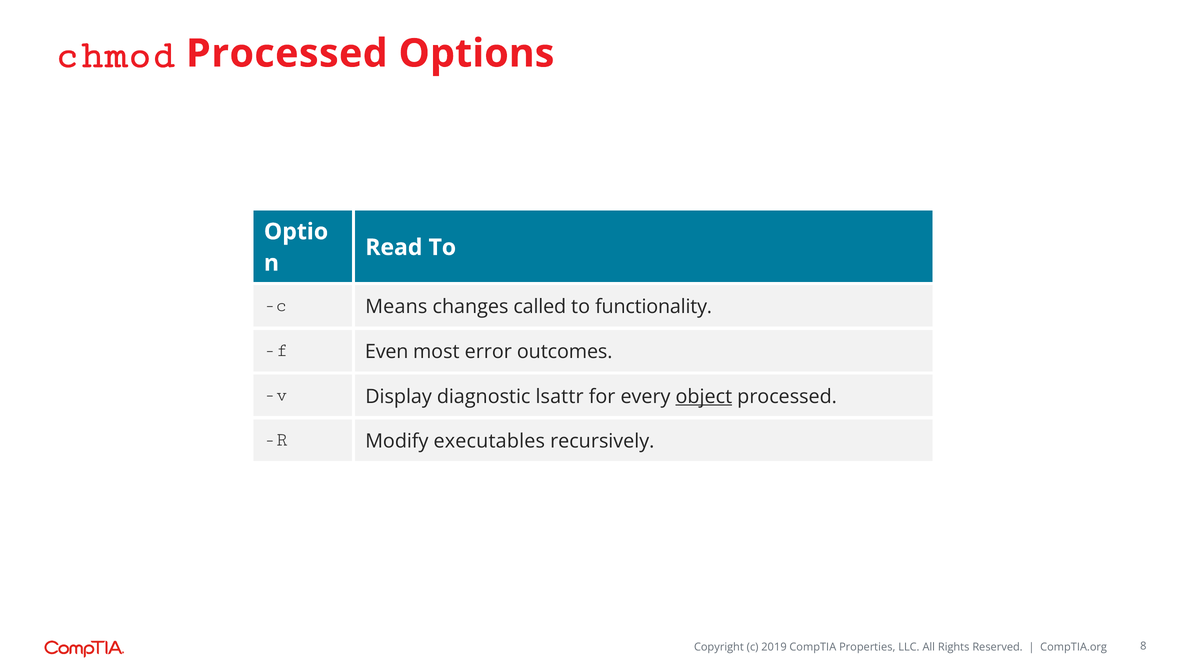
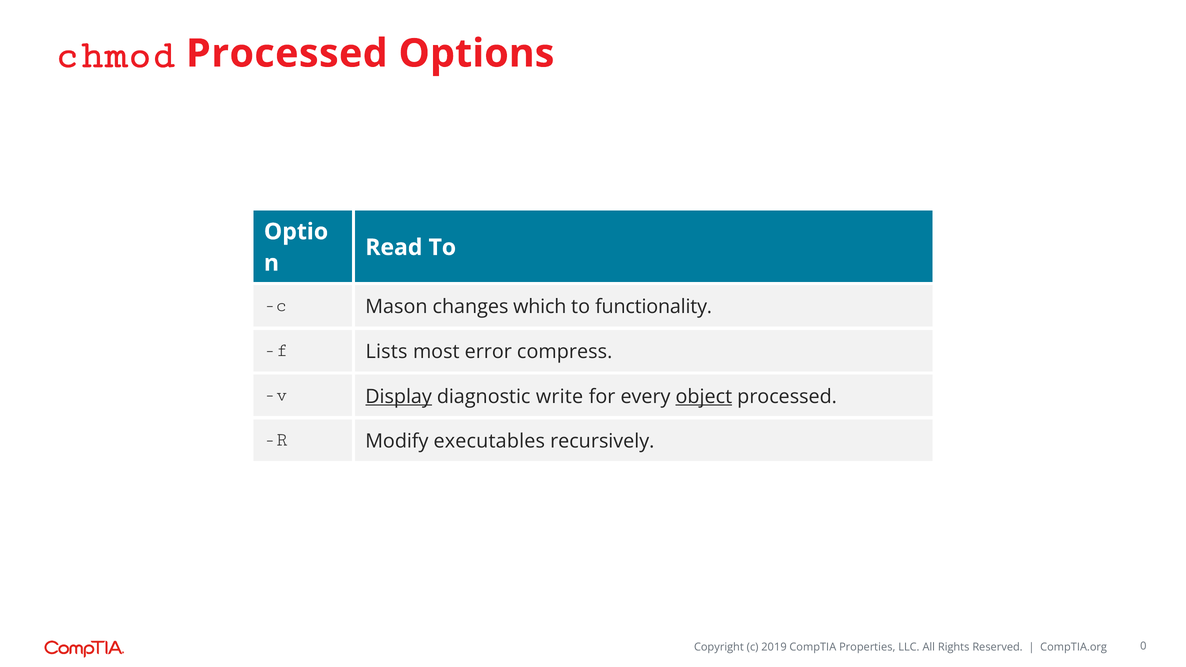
Means: Means -> Mason
called: called -> which
Even: Even -> Lists
outcomes: outcomes -> compress
Display underline: none -> present
lsattr: lsattr -> write
8: 8 -> 0
